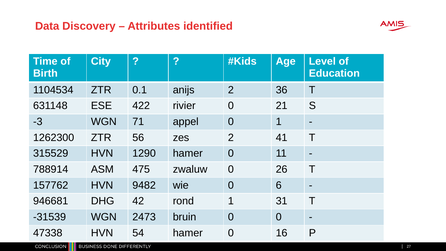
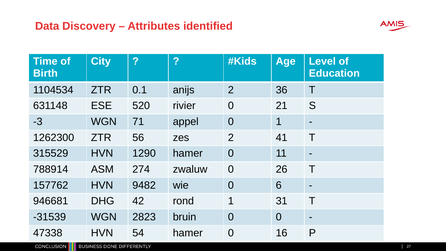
422: 422 -> 520
475: 475 -> 274
2473: 2473 -> 2823
